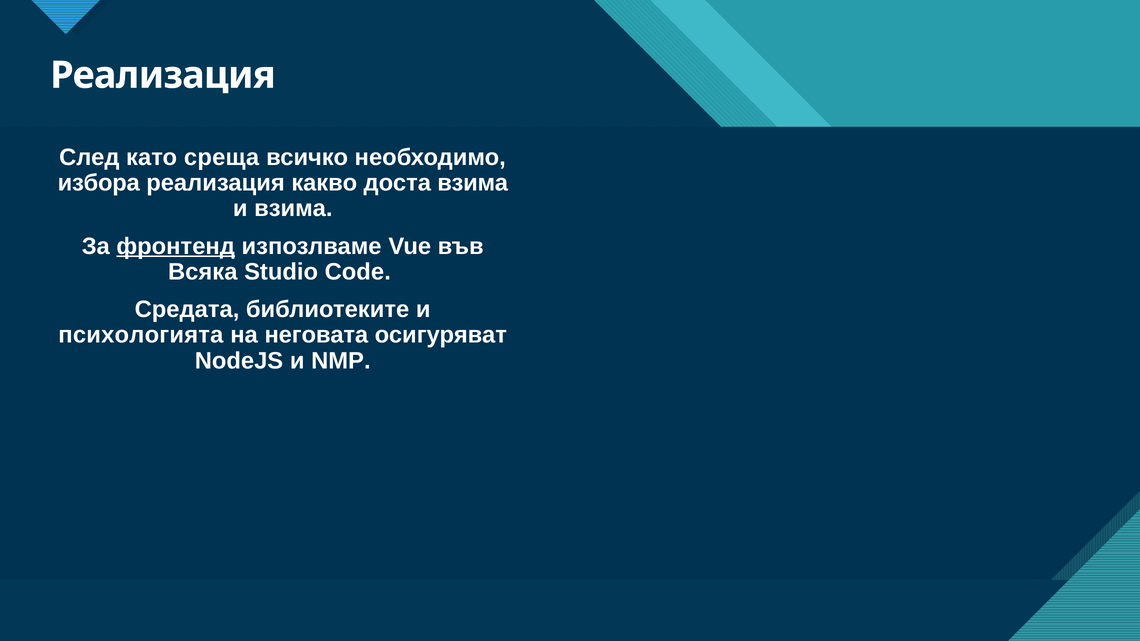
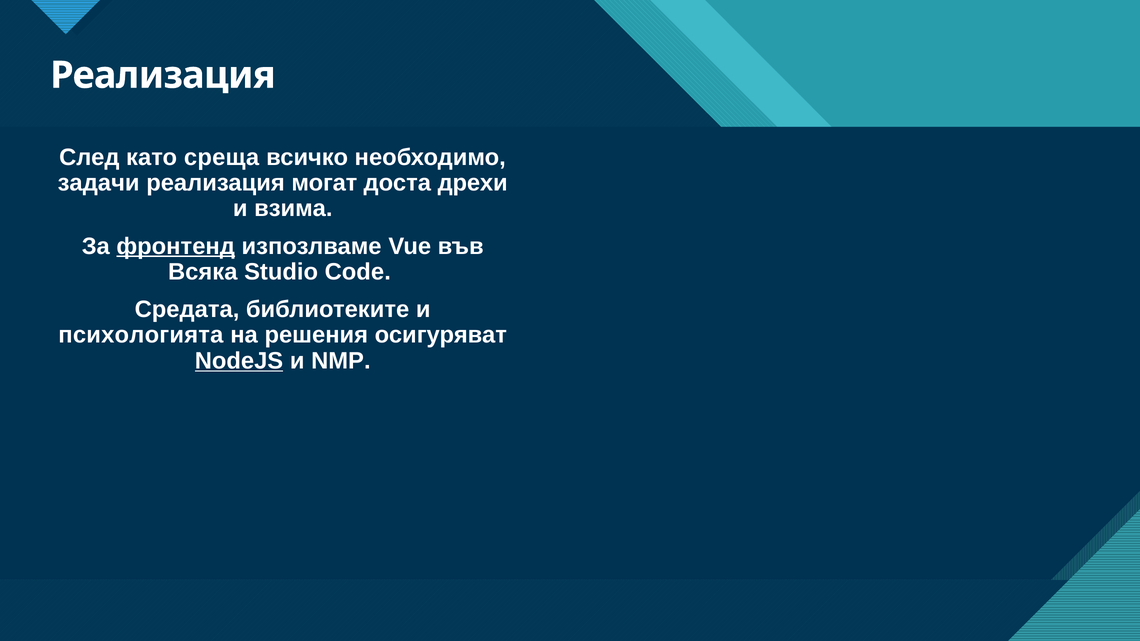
избора: избора -> задачи
какво: какво -> могат
доста взима: взима -> дрехи
неговата: неговата -> решения
NodeJS underline: none -> present
